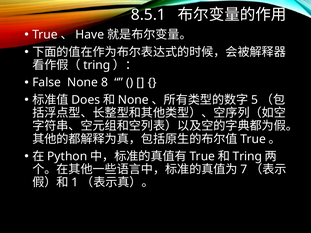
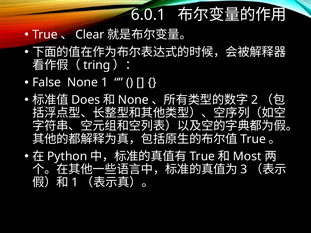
8.5.1: 8.5.1 -> 6.0.1
Have: Have -> Clear
None 8: 8 -> 1
5: 5 -> 2
Tring at (247, 157): Tring -> Most
7: 7 -> 3
